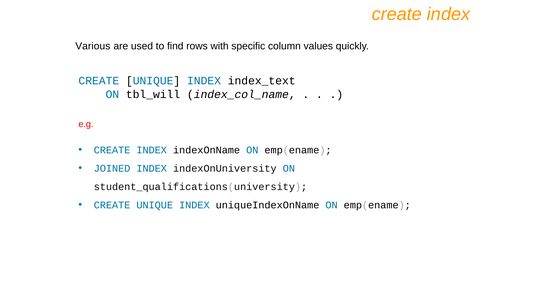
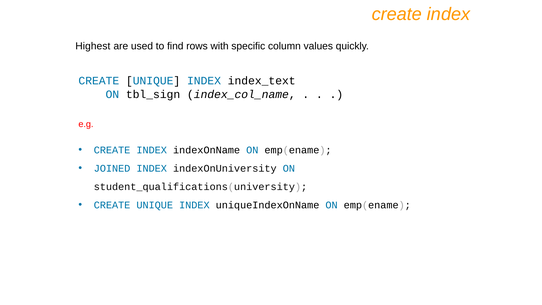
Various: Various -> Highest
tbl_will: tbl_will -> tbl_sign
